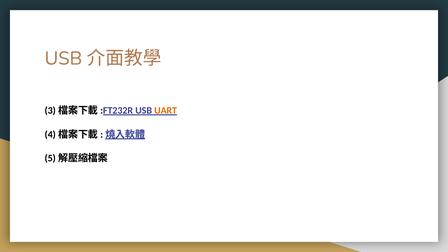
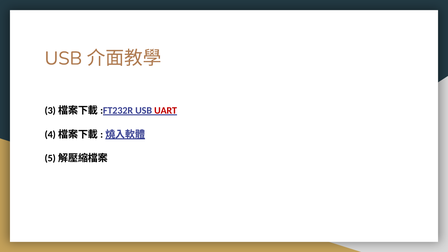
UART colour: orange -> red
